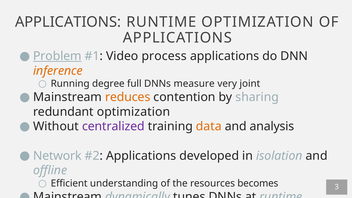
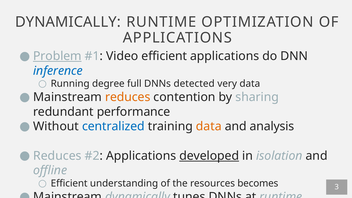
APPLICATIONS at (68, 22): APPLICATIONS -> DYNAMICALLY
Video process: process -> efficient
inference colour: orange -> blue
measure: measure -> detected
very joint: joint -> data
redundant optimization: optimization -> performance
centralized colour: purple -> blue
Network at (57, 156): Network -> Reduces
developed underline: none -> present
